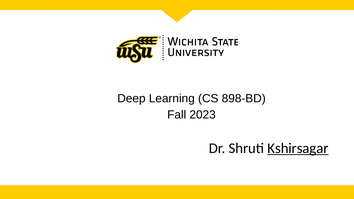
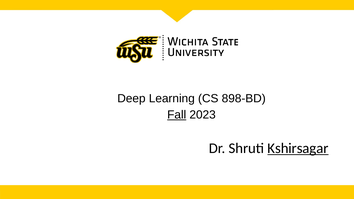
Fall underline: none -> present
